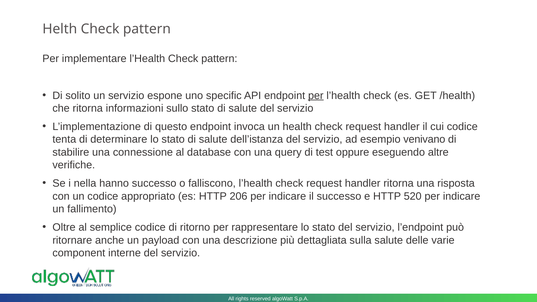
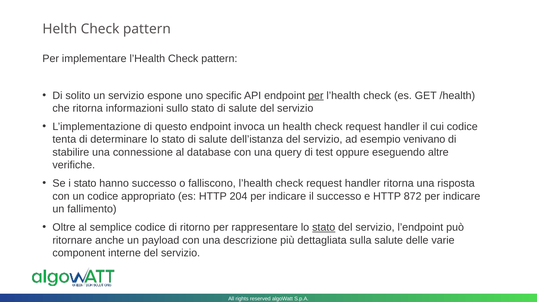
i nella: nella -> stato
206: 206 -> 204
520: 520 -> 872
stato at (324, 227) underline: none -> present
